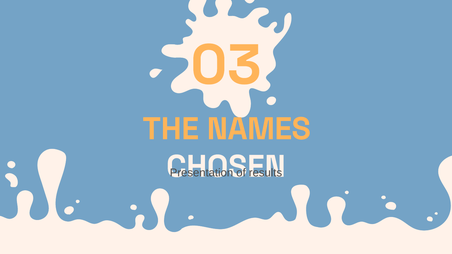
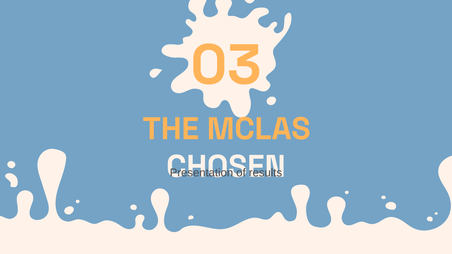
NAMES: NAMES -> MCLAS
